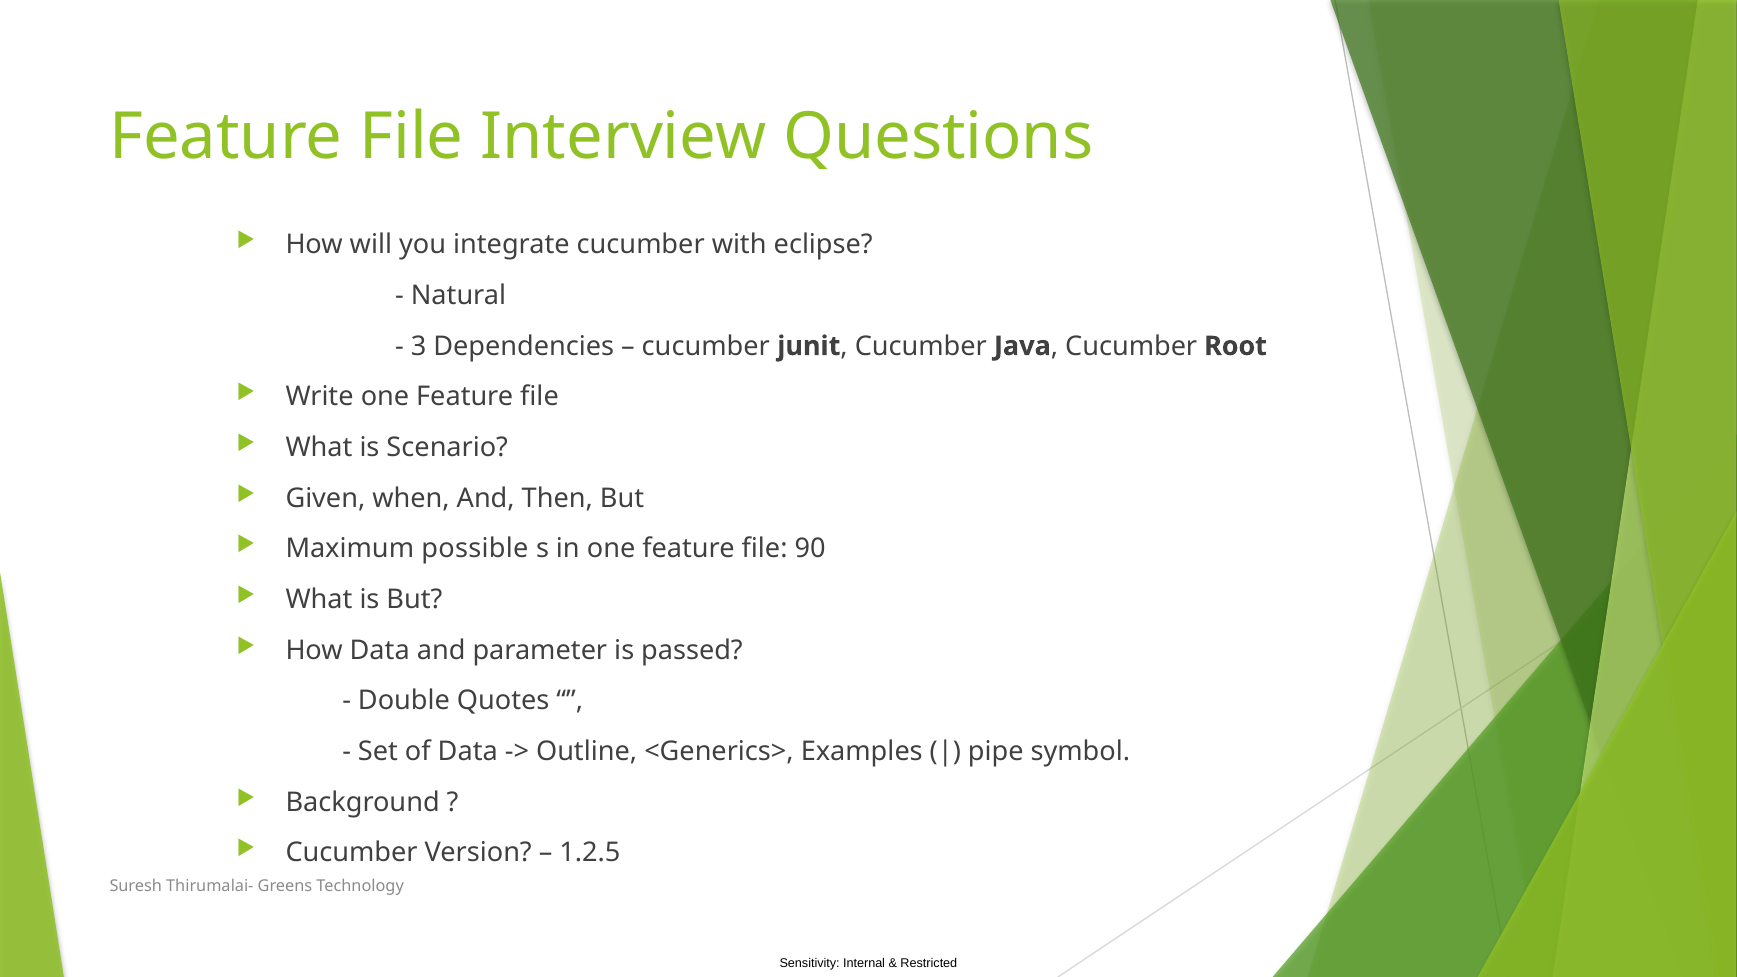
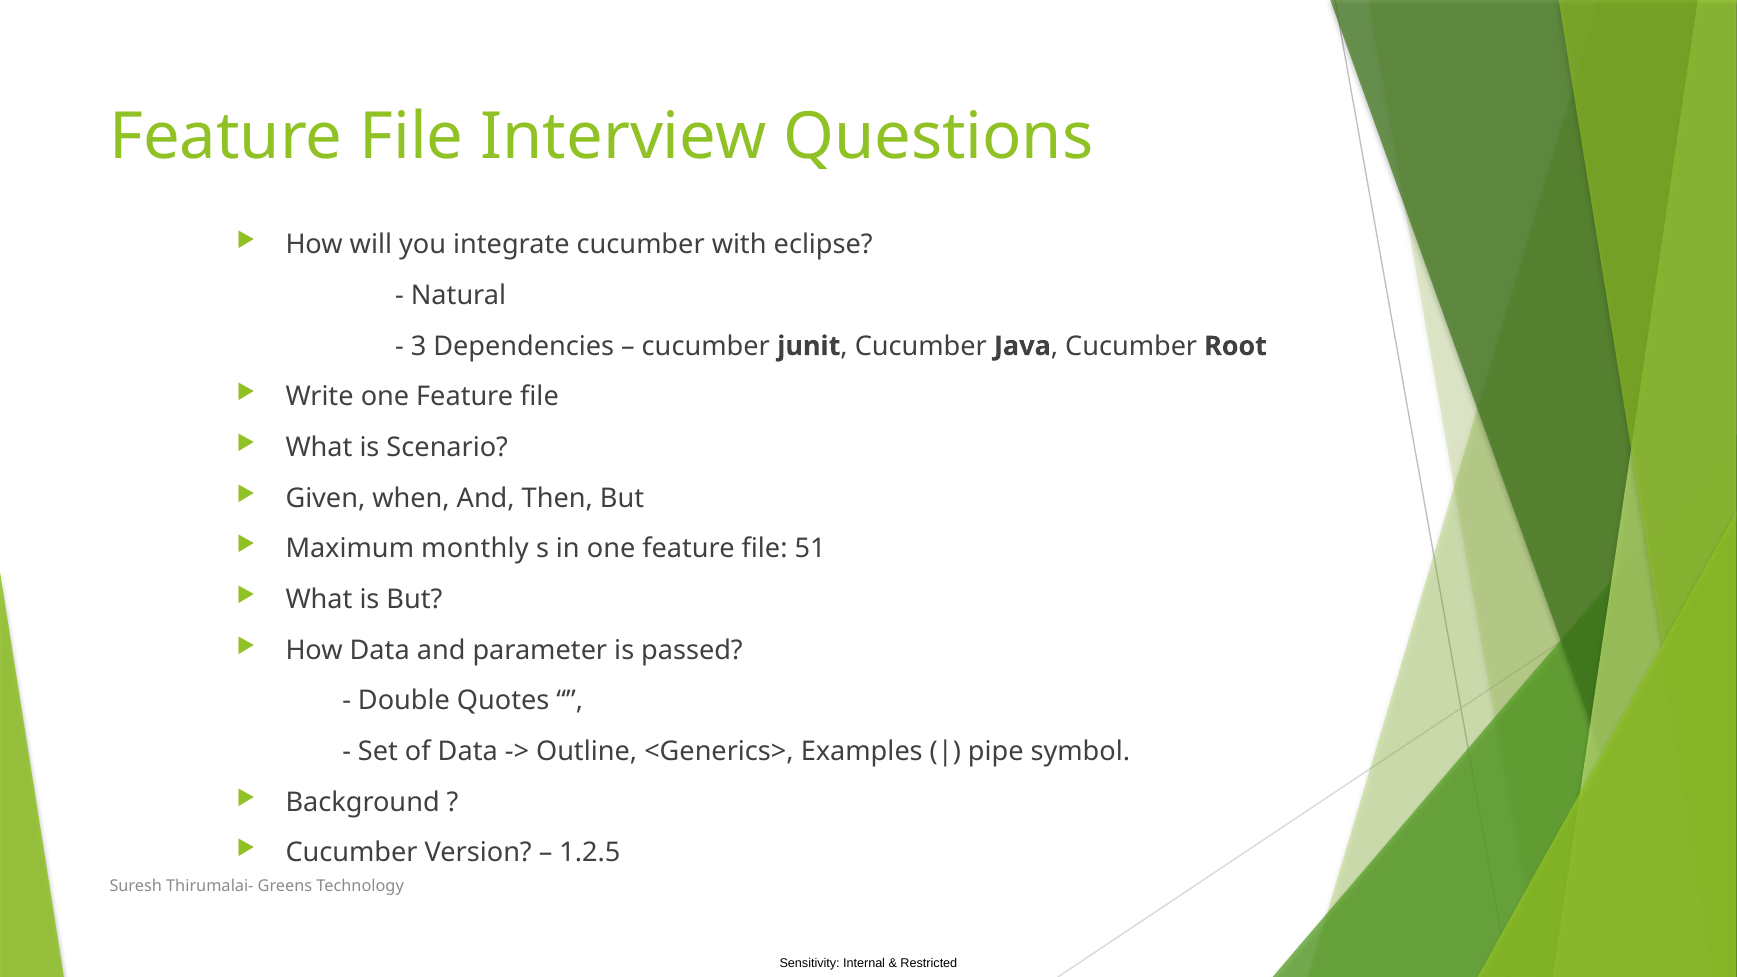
possible: possible -> monthly
90: 90 -> 51
